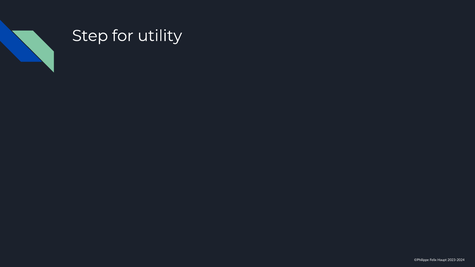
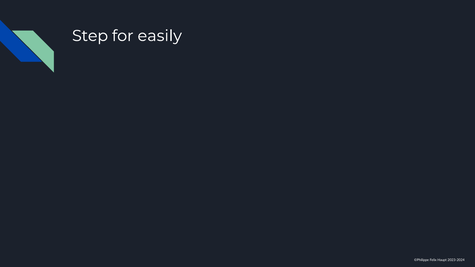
utility: utility -> easily
